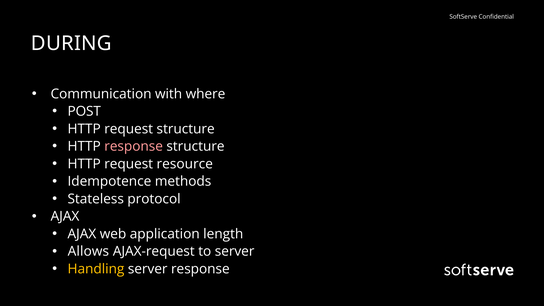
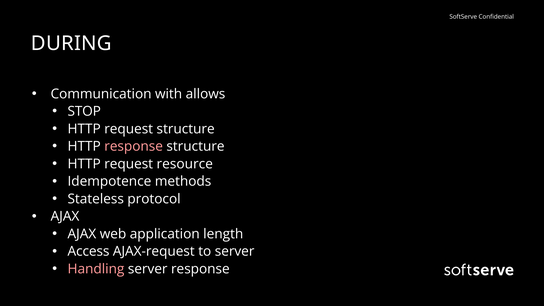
where: where -> allows
POST: POST -> STOP
Allows: Allows -> Access
Handling colour: yellow -> pink
